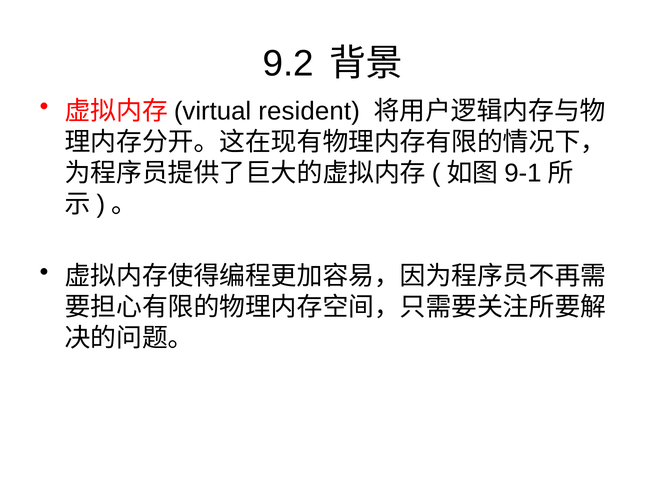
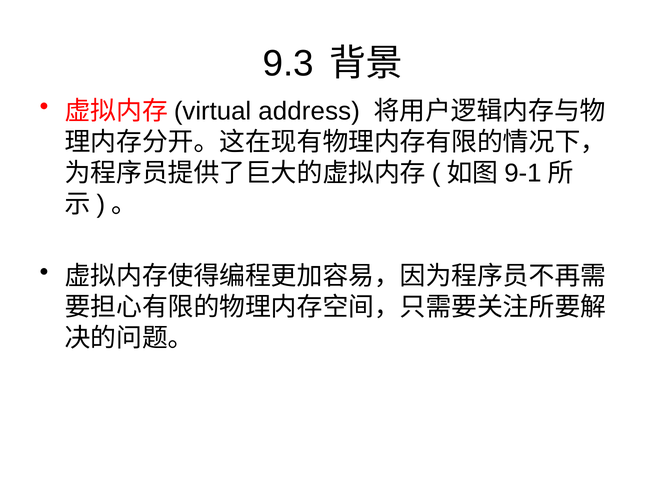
9.2: 9.2 -> 9.3
resident: resident -> address
